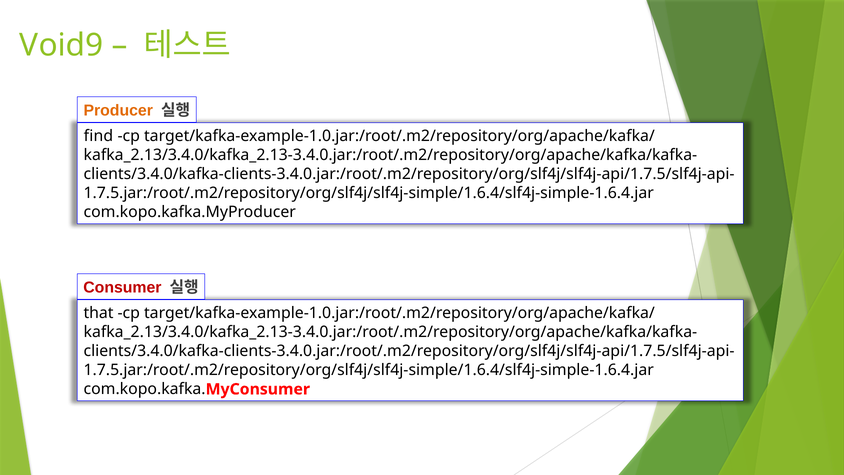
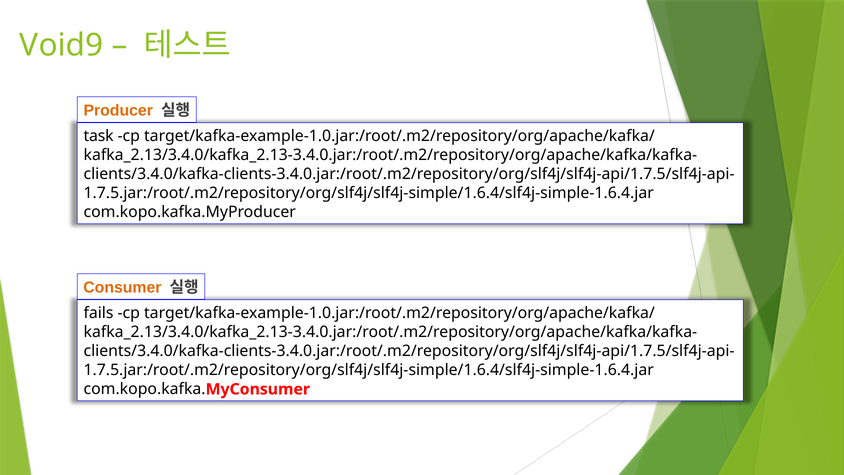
find: find -> task
Consumer colour: red -> orange
that: that -> fails
